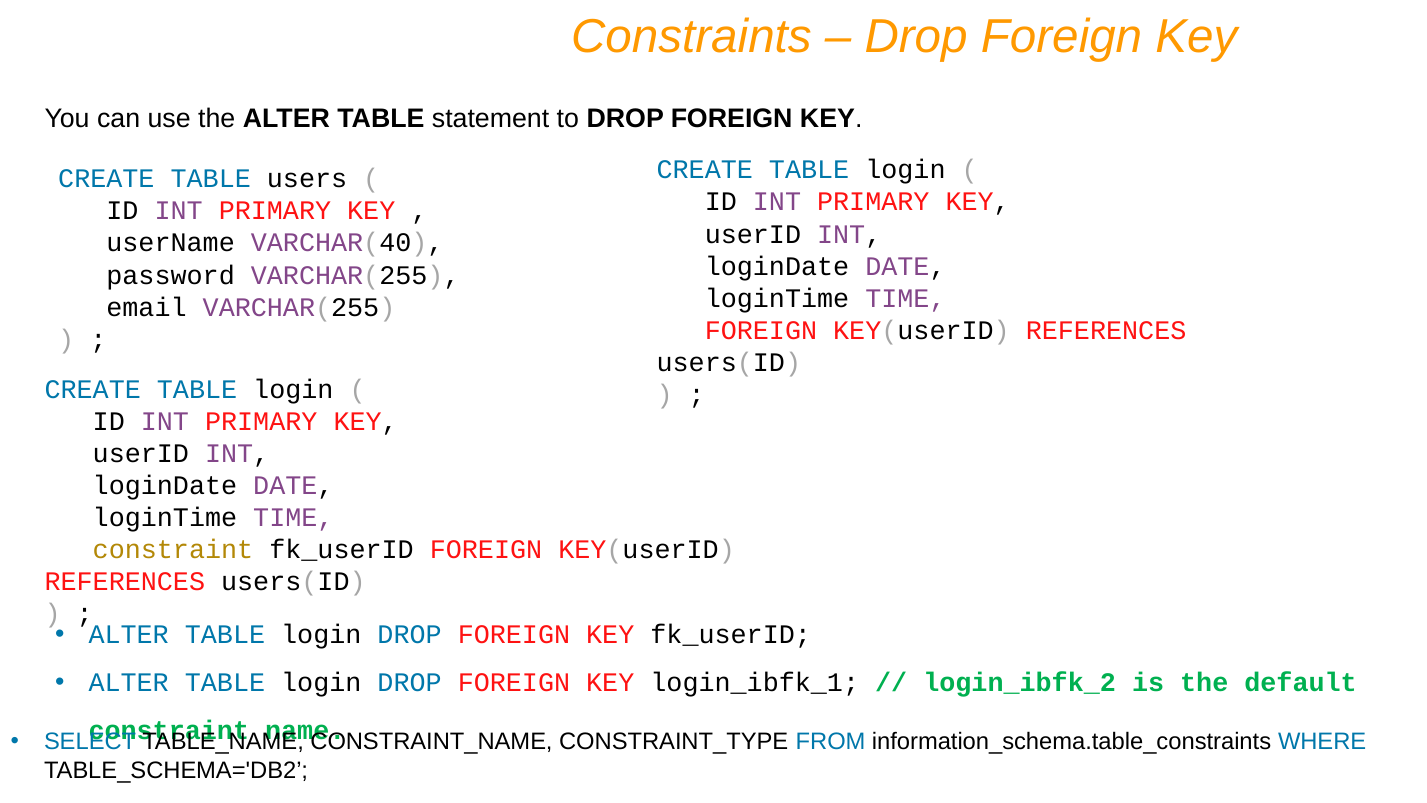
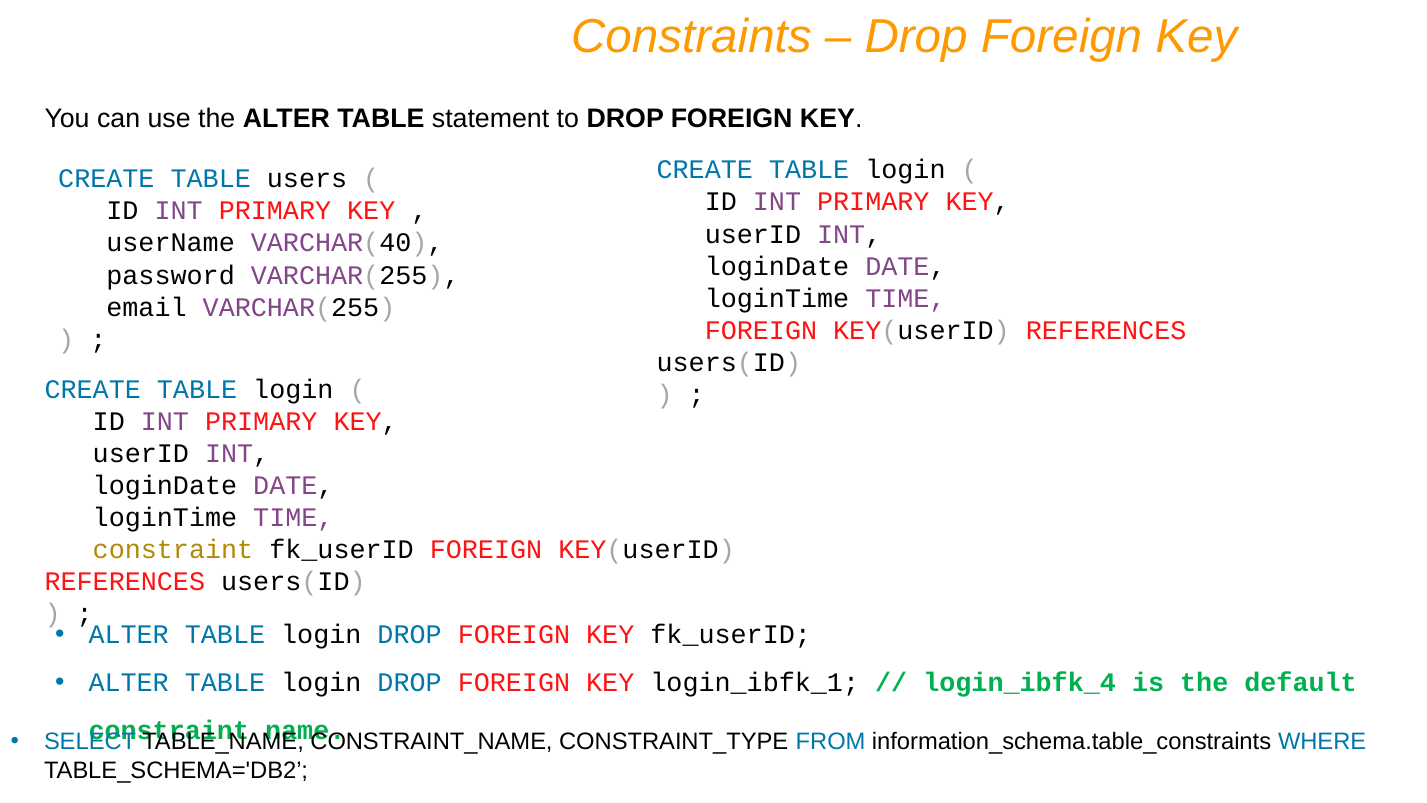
login_ibfk_2: login_ibfk_2 -> login_ibfk_4
